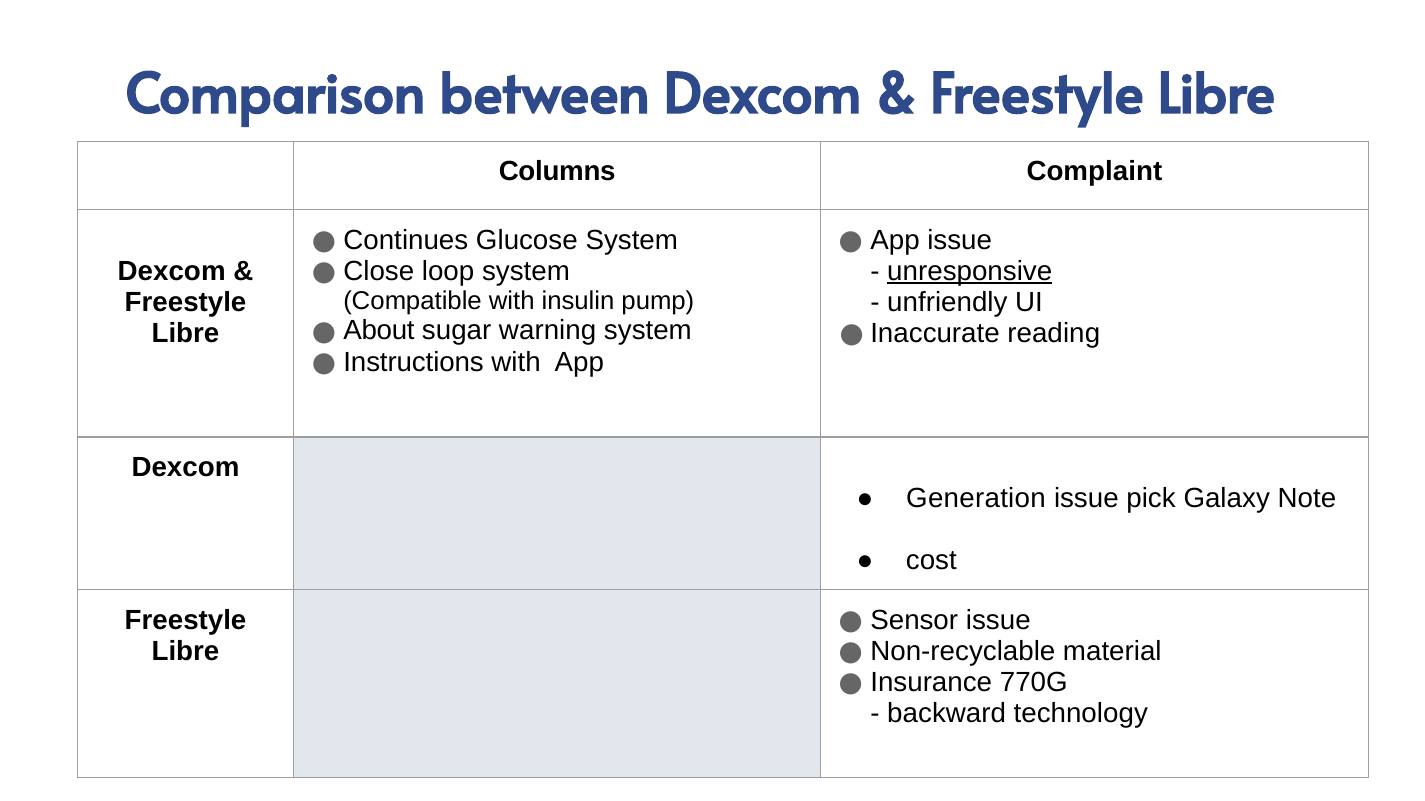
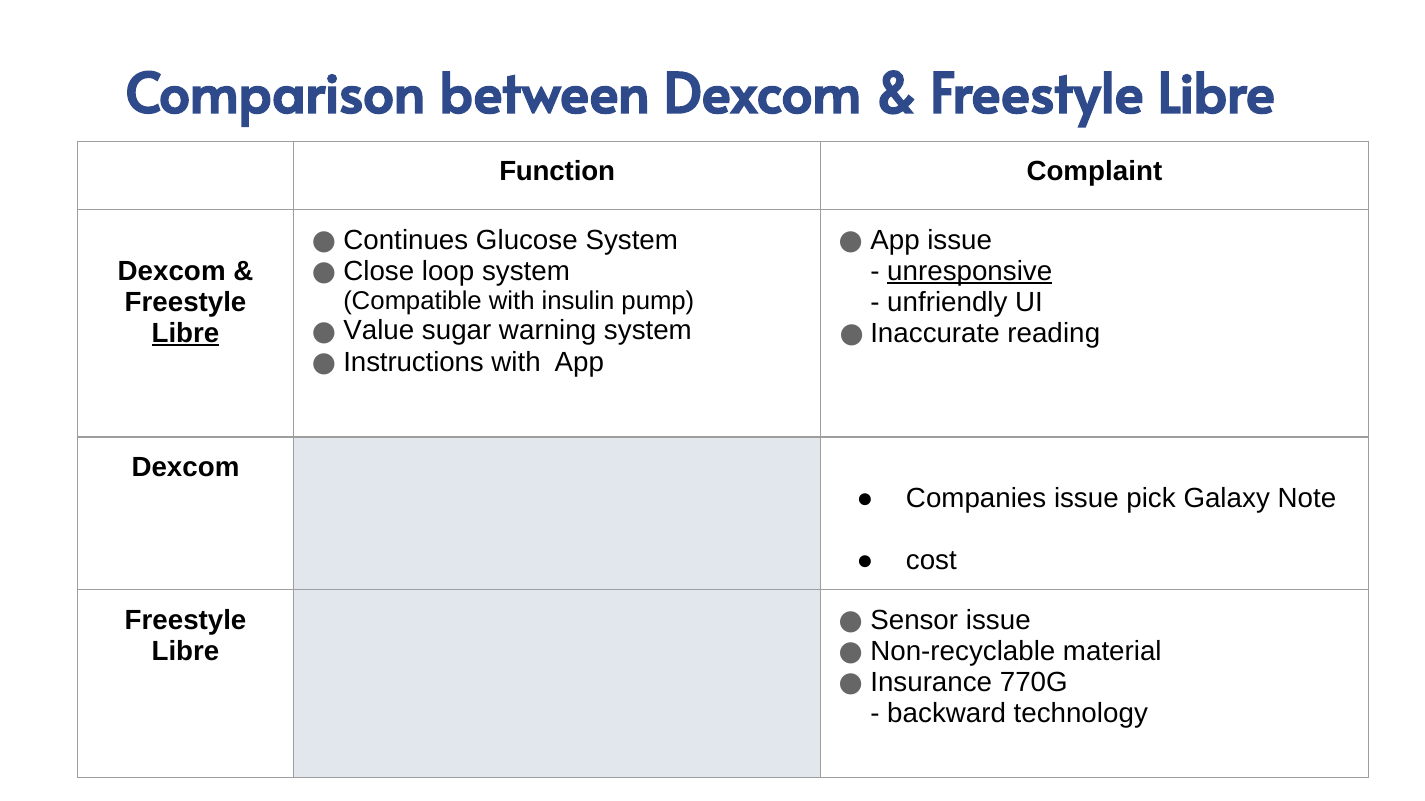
Columns: Columns -> Function
About: About -> Value
Libre at (185, 333) underline: none -> present
Generation: Generation -> Companies
